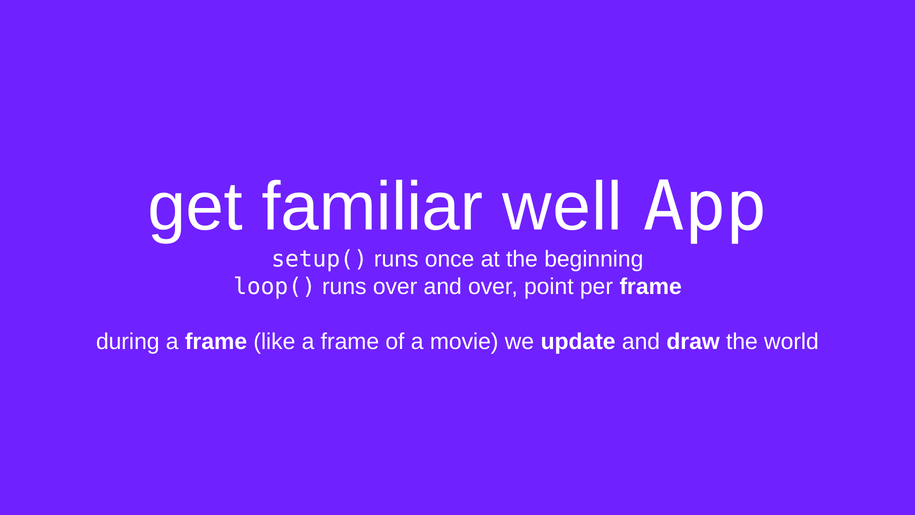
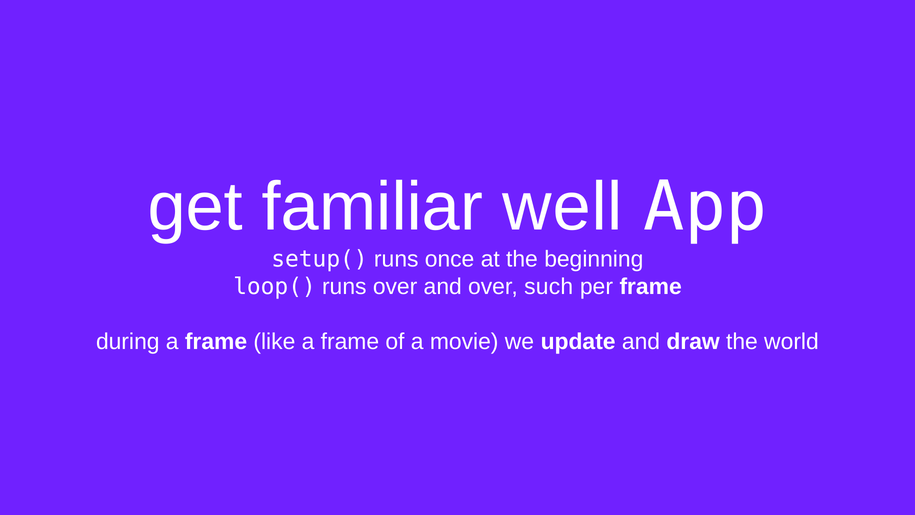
point: point -> such
